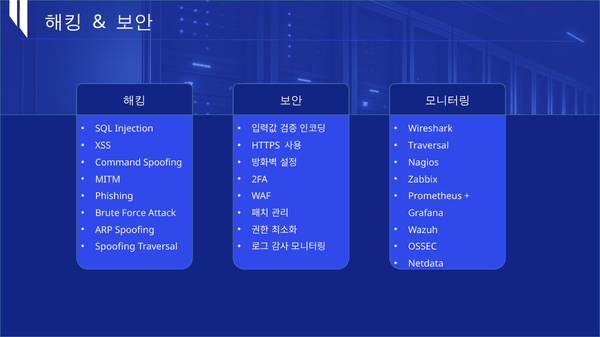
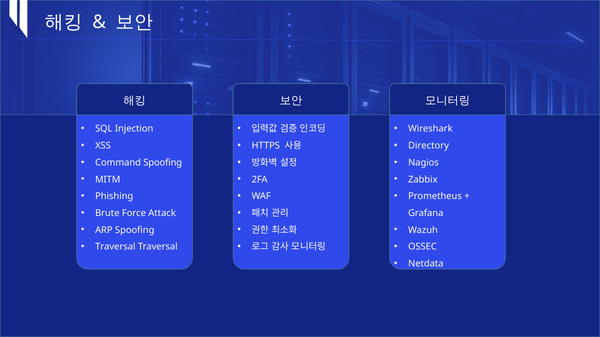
Traversal at (429, 146): Traversal -> Directory
Spoofing at (115, 247): Spoofing -> Traversal
